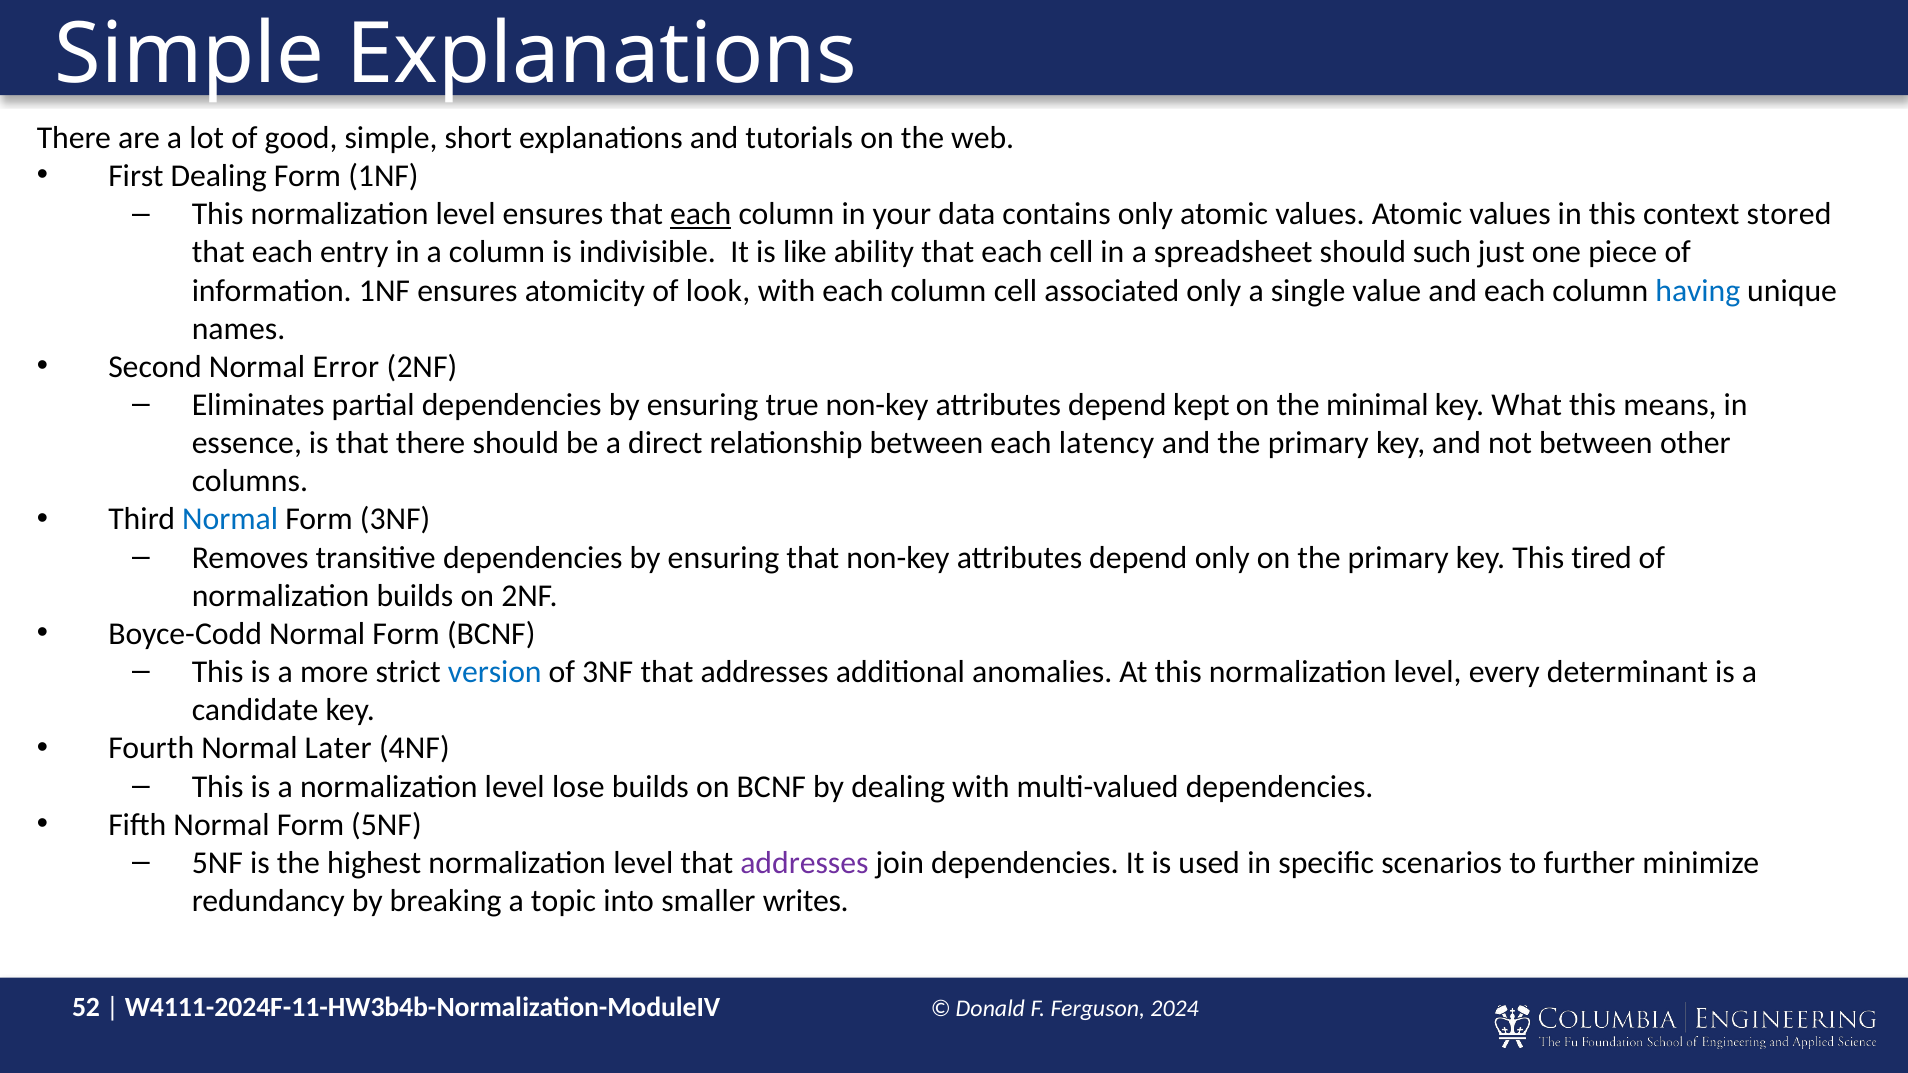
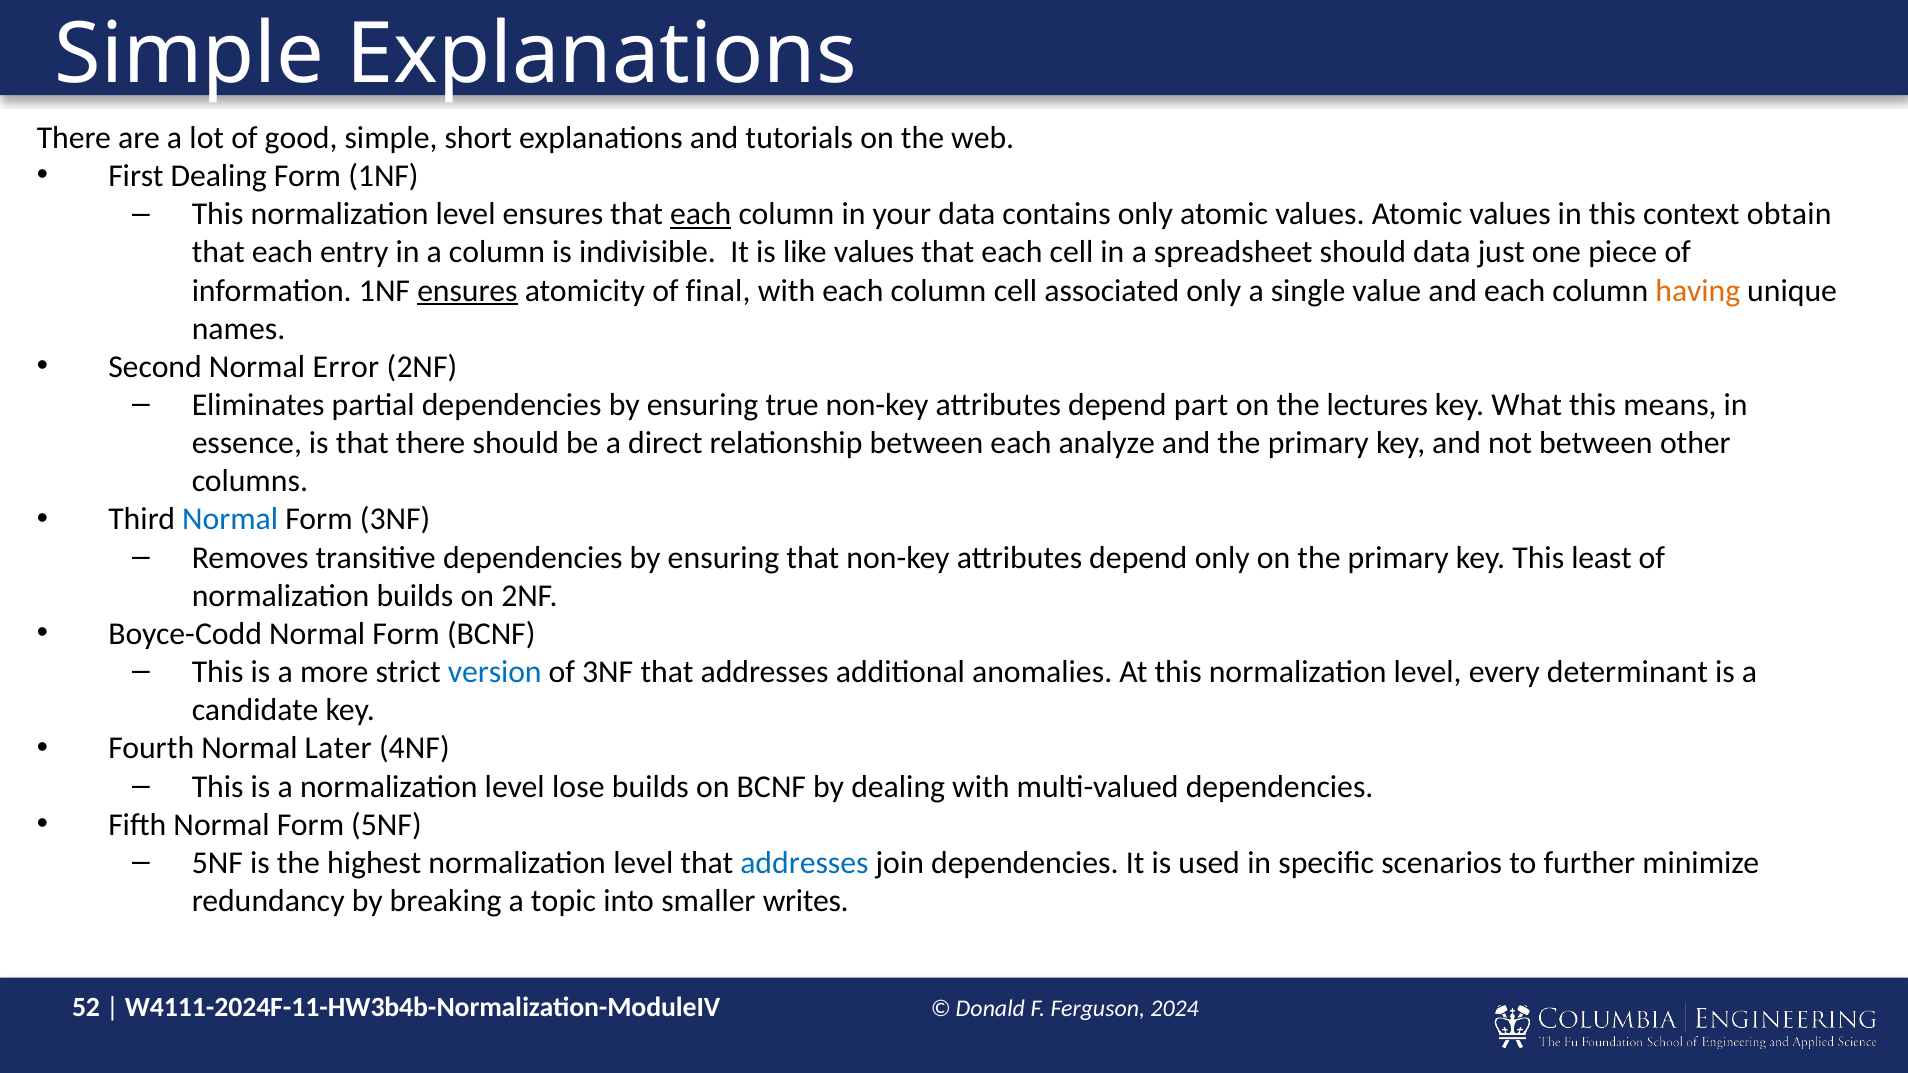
stored: stored -> obtain
like ability: ability -> values
should such: such -> data
ensures at (467, 291) underline: none -> present
look: look -> final
having colour: blue -> orange
kept: kept -> part
minimal: minimal -> lectures
latency: latency -> analyze
tired: tired -> least
addresses at (804, 863) colour: purple -> blue
